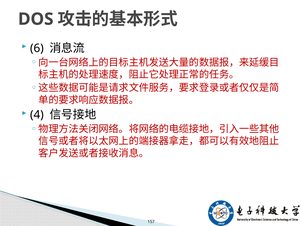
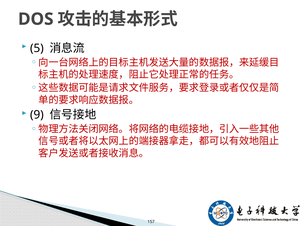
6: 6 -> 5
4: 4 -> 9
